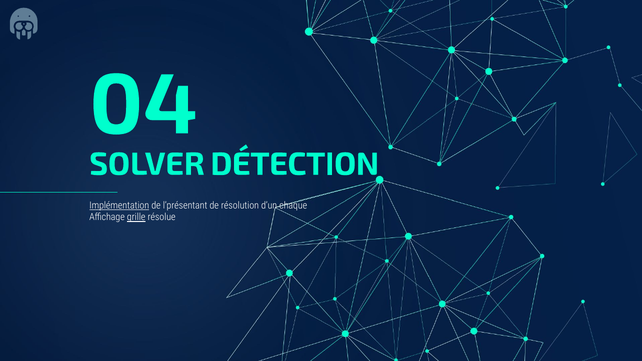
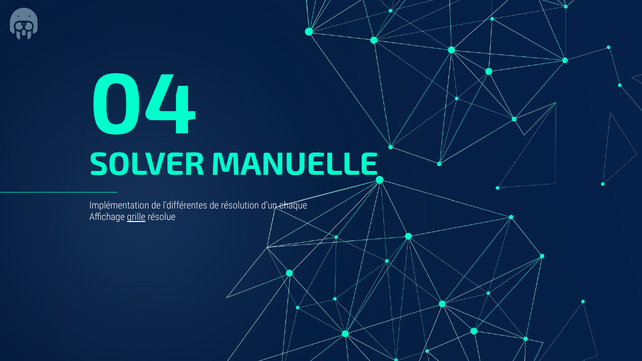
DÉTECTION: DÉTECTION -> MANUELLE
Implémentation underline: present -> none
l’présentant: l’présentant -> l’différentes
